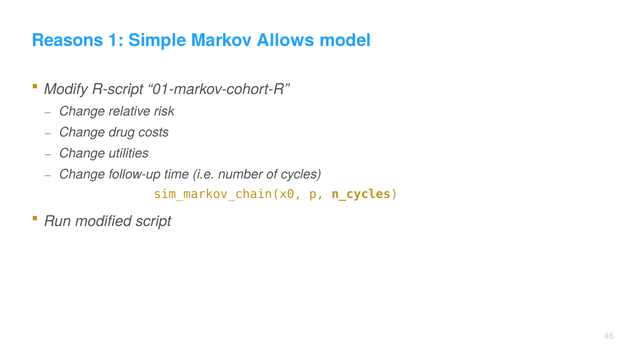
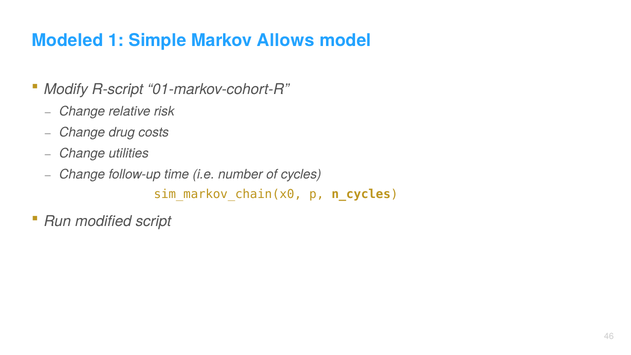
Reasons: Reasons -> Modeled
